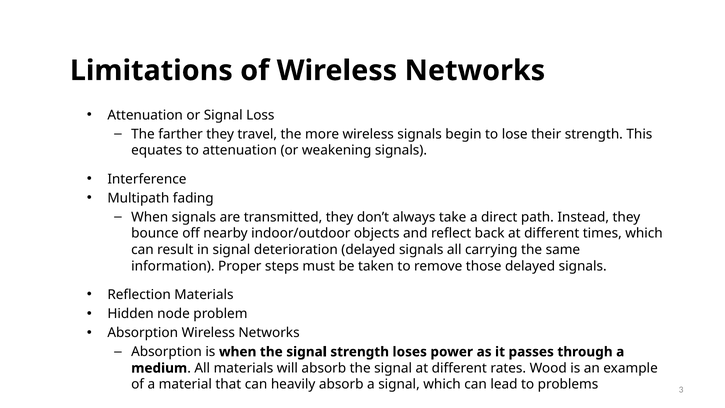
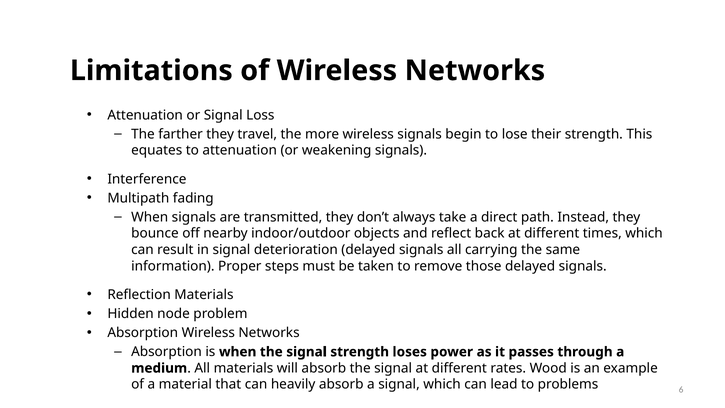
3: 3 -> 6
